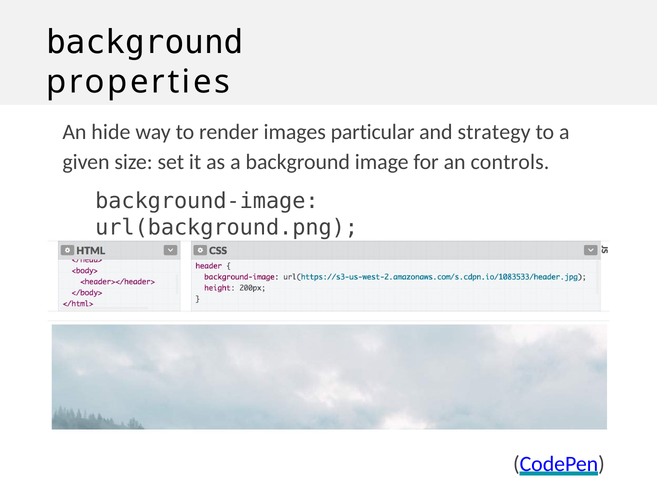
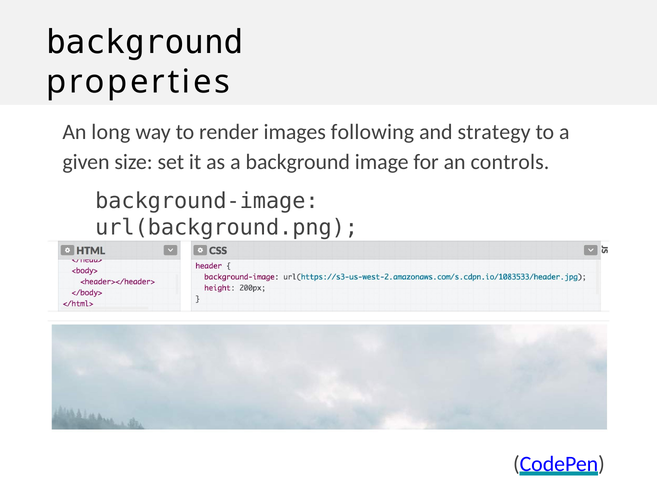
hide: hide -> long
particular: particular -> following
